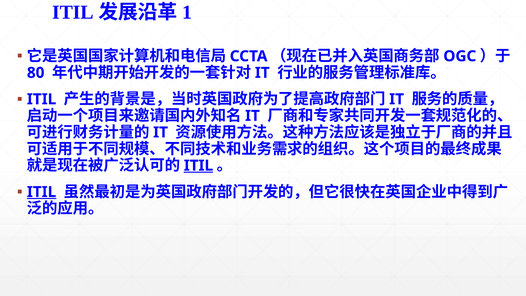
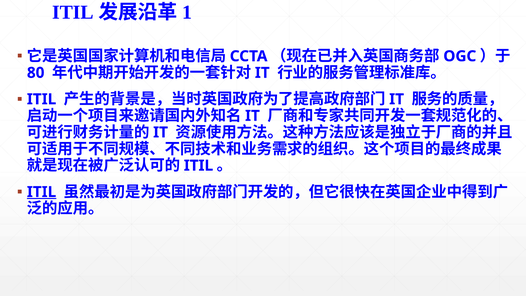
ITIL at (198, 165) underline: present -> none
